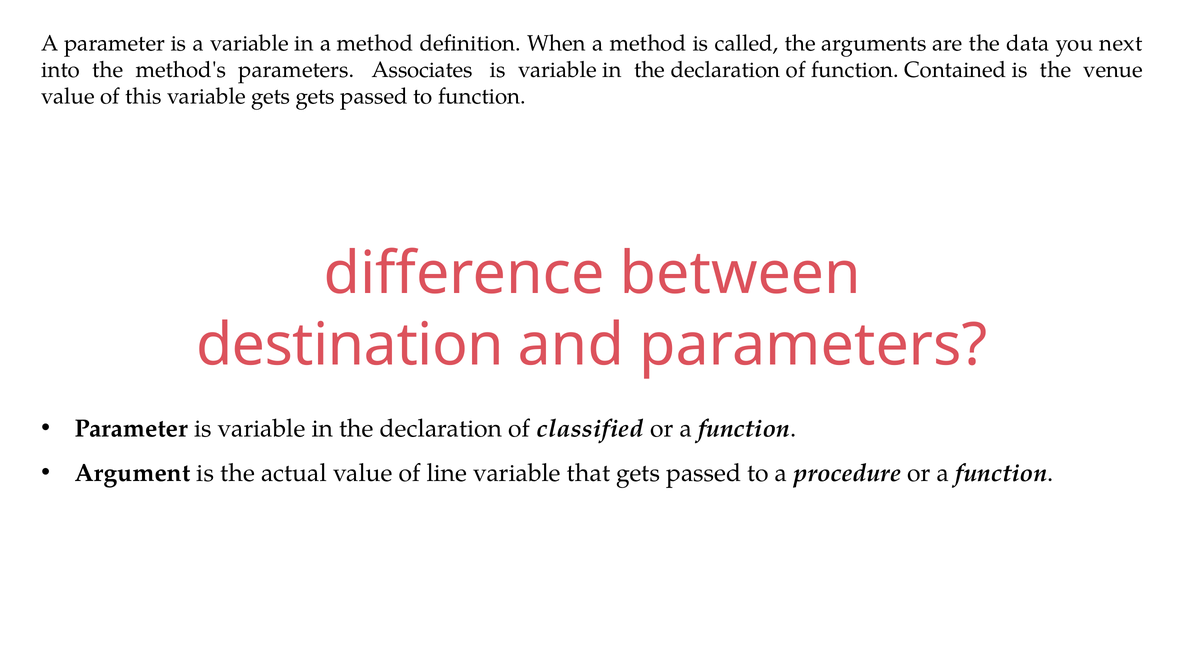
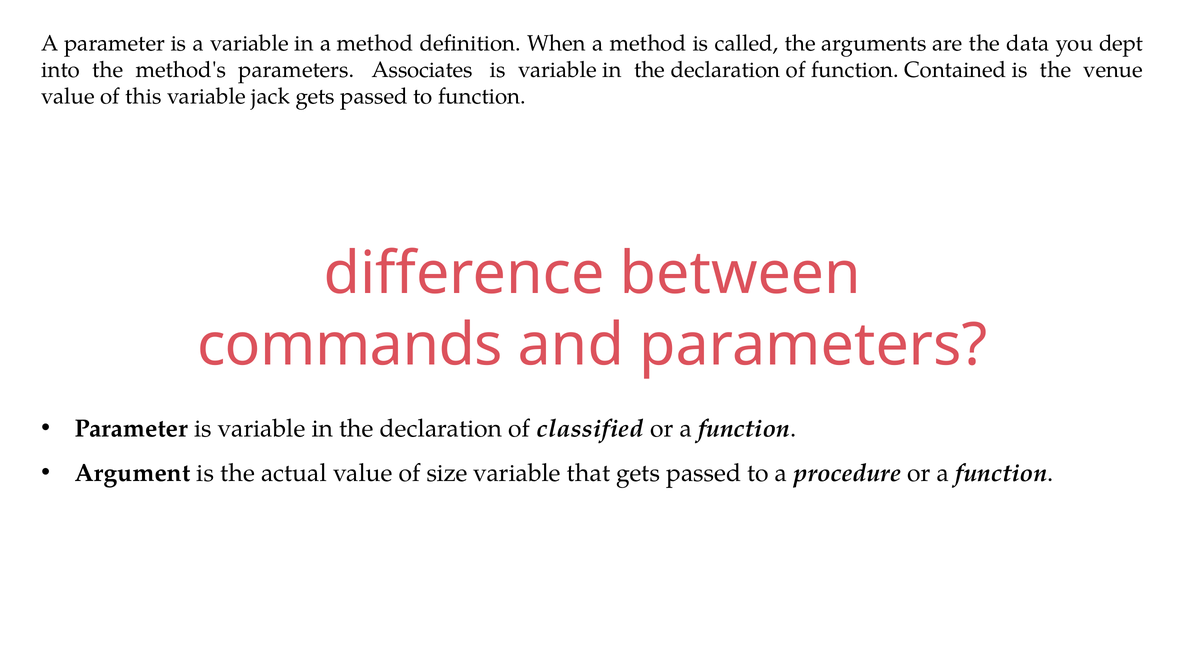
next: next -> dept
variable gets: gets -> jack
destination: destination -> commands
line: line -> size
